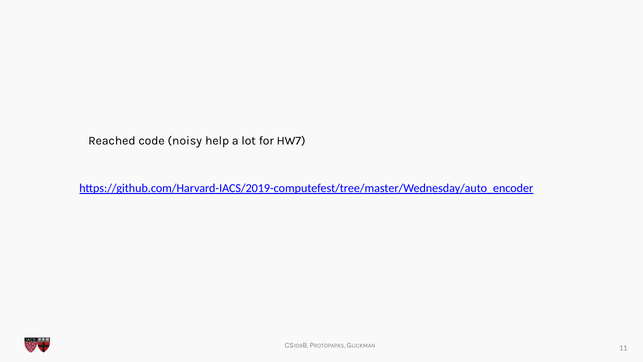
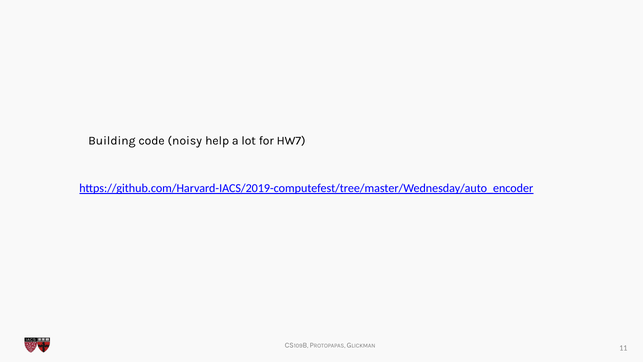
Reached: Reached -> Building
